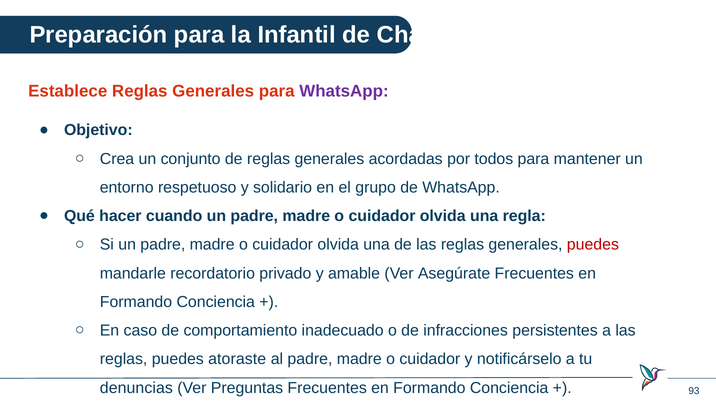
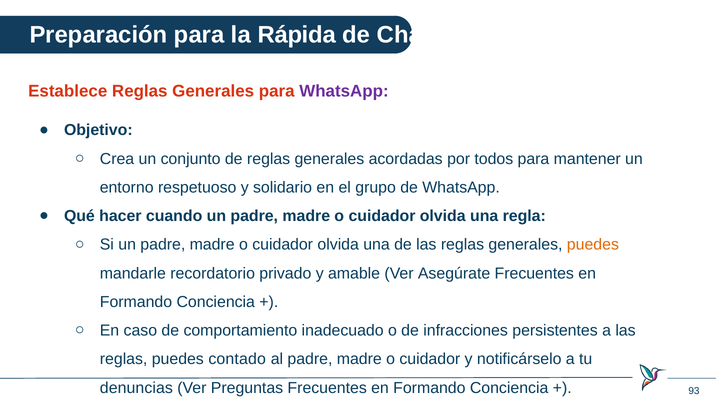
Infantil: Infantil -> Rápida
puedes at (593, 245) colour: red -> orange
atoraste: atoraste -> contado
